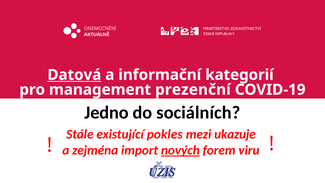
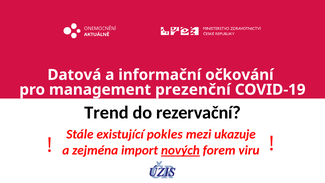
Datová underline: present -> none
kategorií: kategorií -> očkování
Jedno: Jedno -> Trend
sociálních: sociálních -> rezervační
